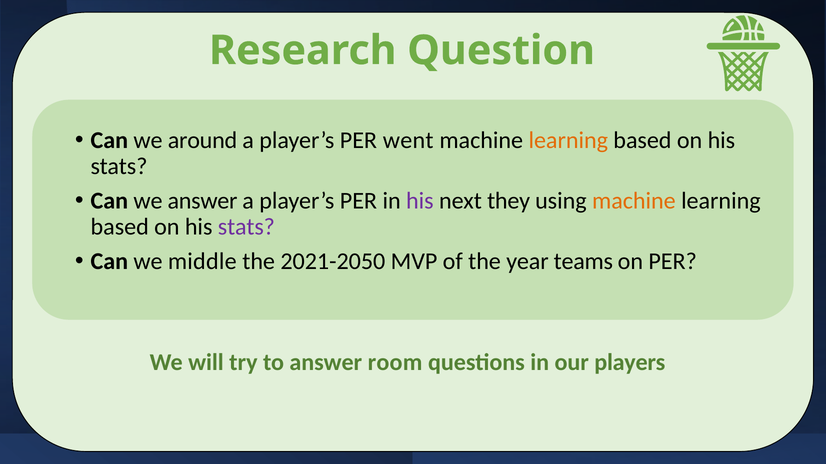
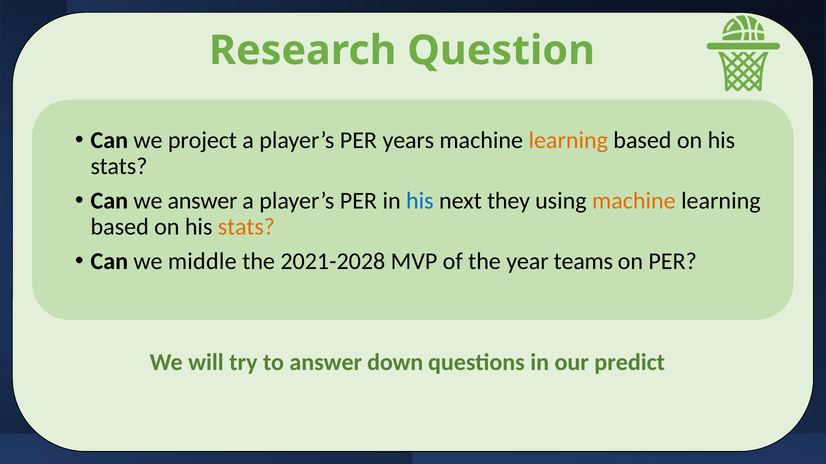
around: around -> project
went: went -> years
his at (420, 201) colour: purple -> blue
stats at (246, 227) colour: purple -> orange
2021-2050: 2021-2050 -> 2021-2028
room: room -> down
players: players -> predict
